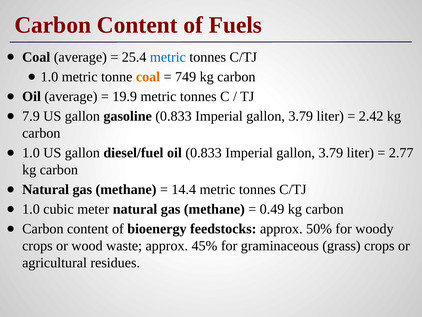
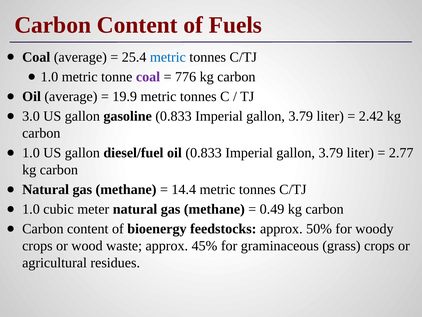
coal at (148, 77) colour: orange -> purple
749: 749 -> 776
7.9: 7.9 -> 3.0
